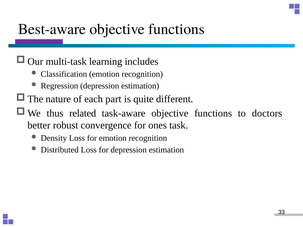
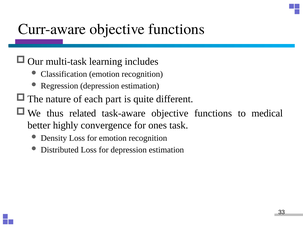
Best-aware: Best-aware -> Curr-aware
doctors: doctors -> medical
robust: robust -> highly
